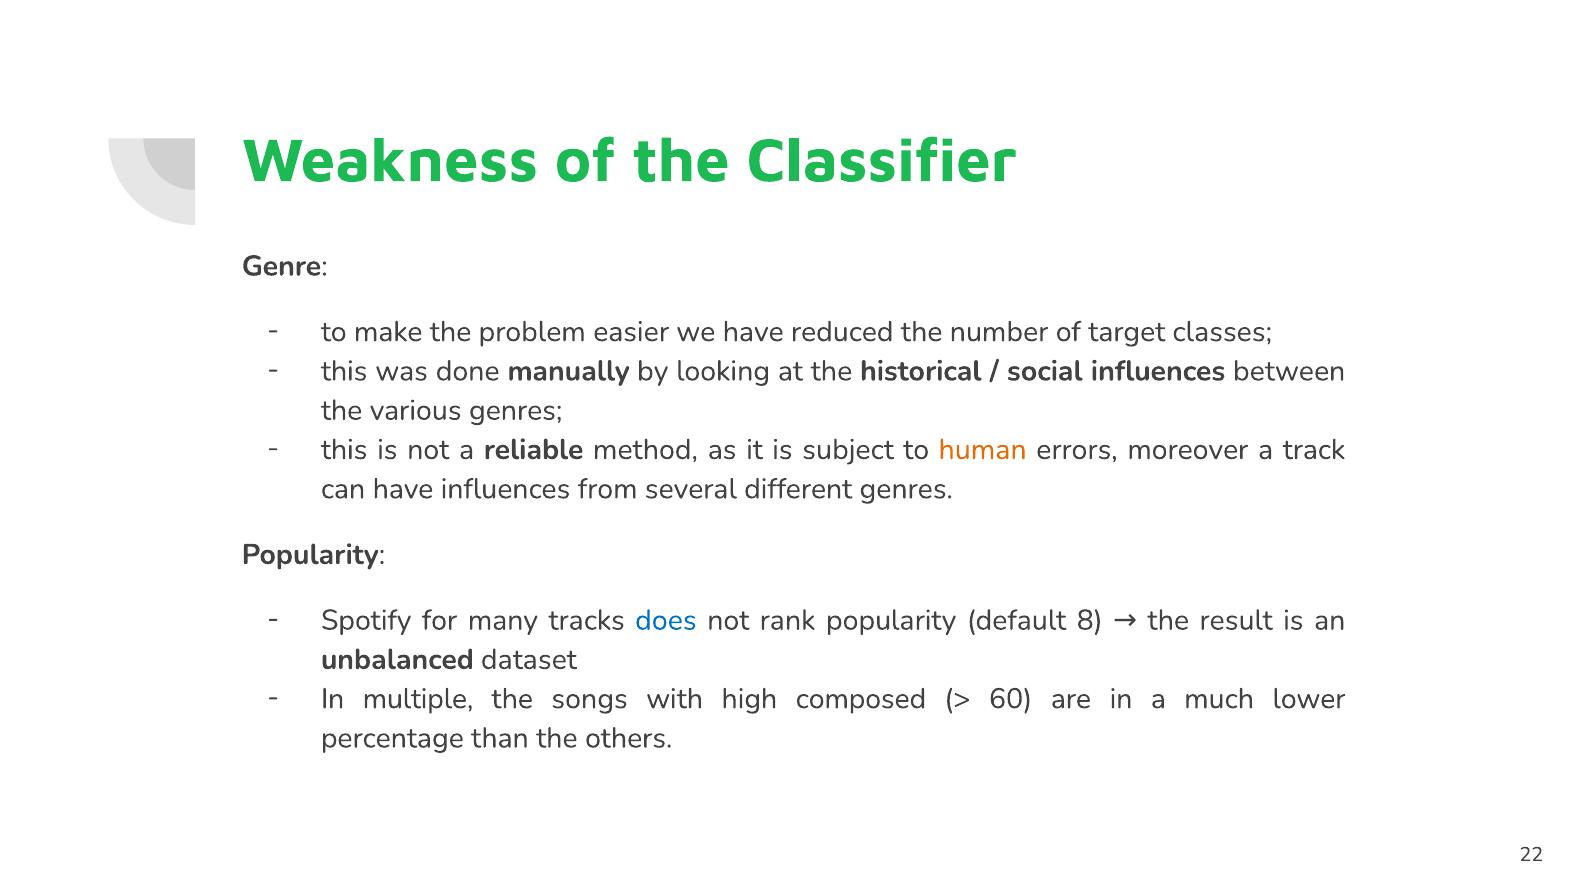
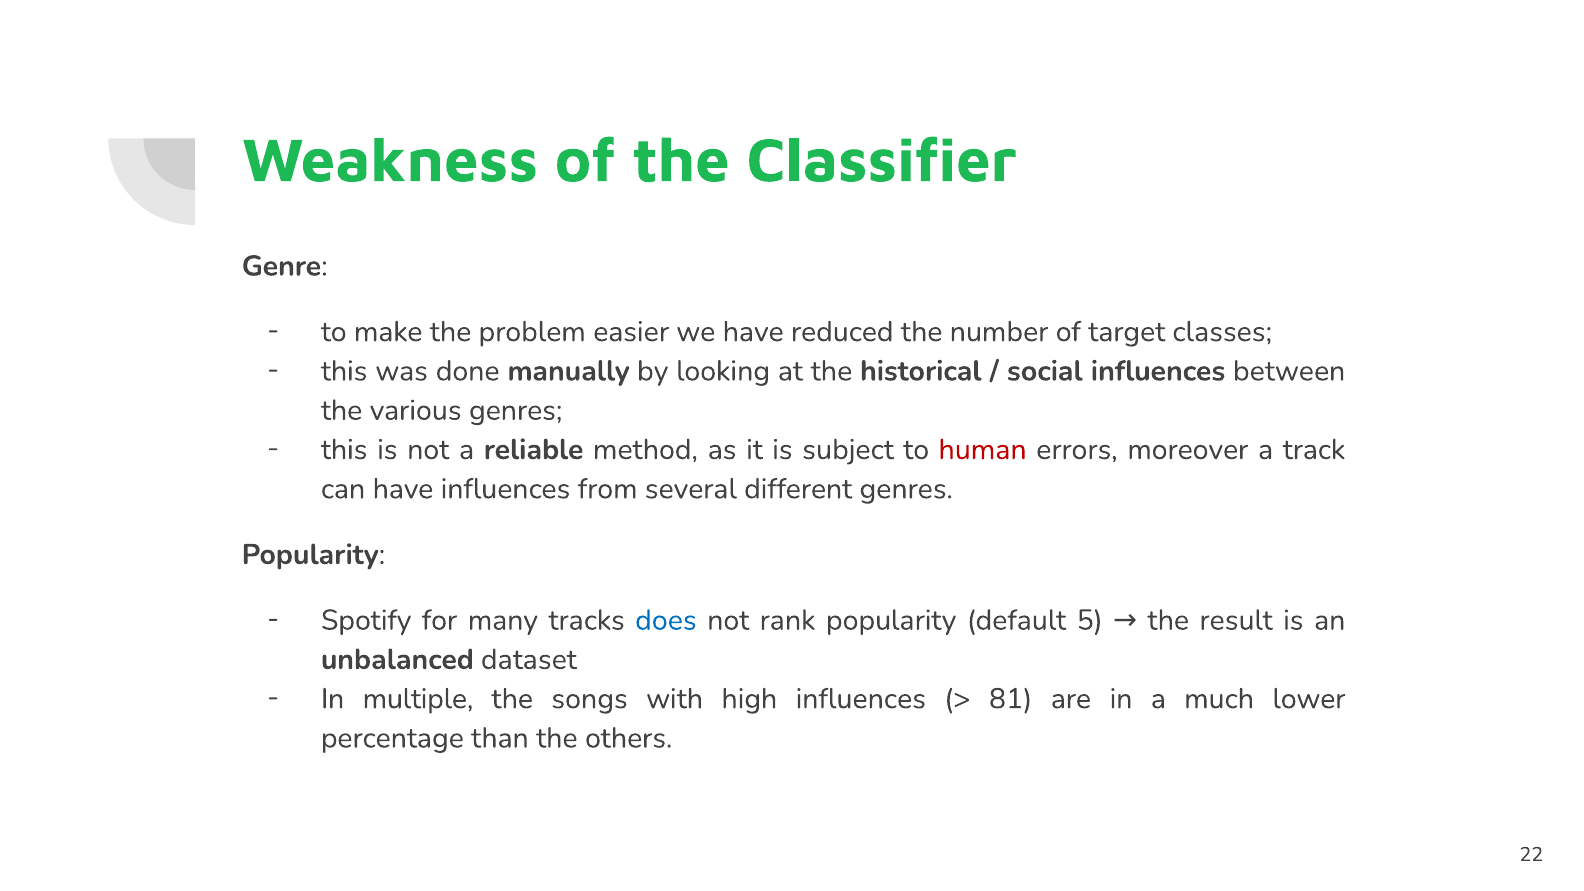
human colour: orange -> red
8: 8 -> 5
high composed: composed -> influences
60: 60 -> 81
